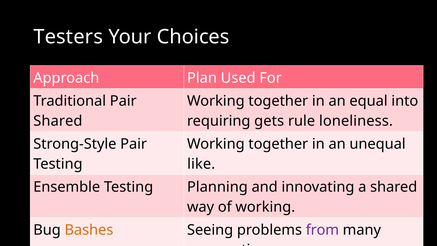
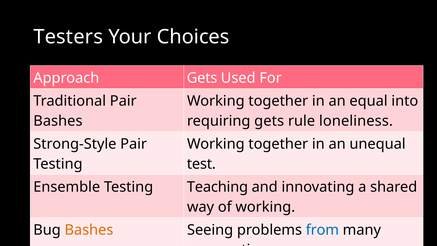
Approach Plan: Plan -> Gets
Shared at (58, 121): Shared -> Bashes
like: like -> test
Planning: Planning -> Teaching
from colour: purple -> blue
